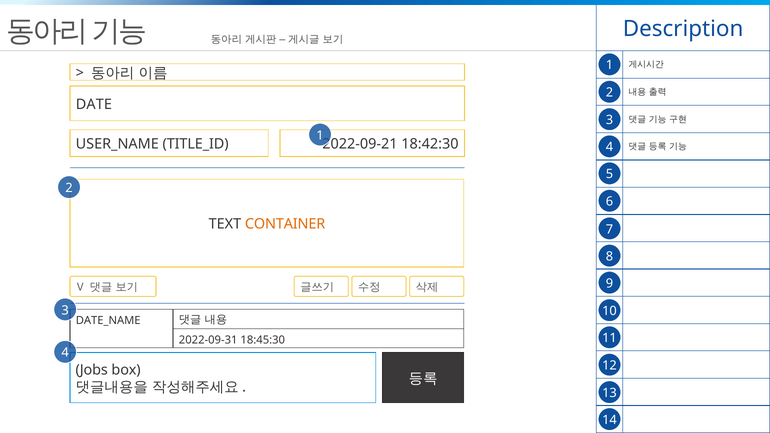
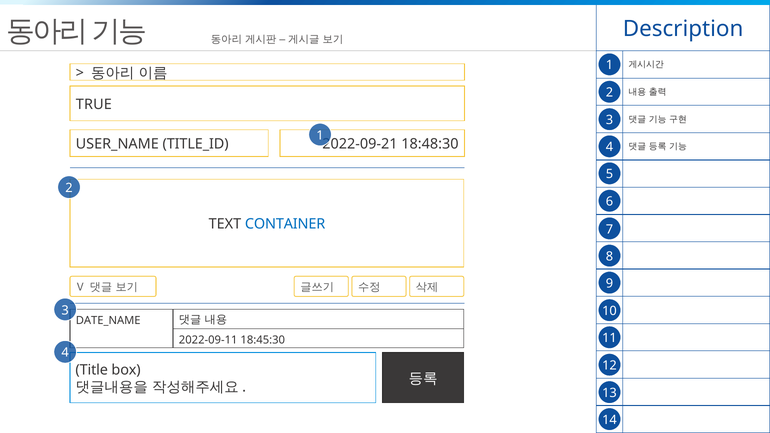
DATE: DATE -> TRUE
18:42:30: 18:42:30 -> 18:48:30
CONTAINER colour: orange -> blue
2022-09-31: 2022-09-31 -> 2022-09-11
Jobs: Jobs -> Title
